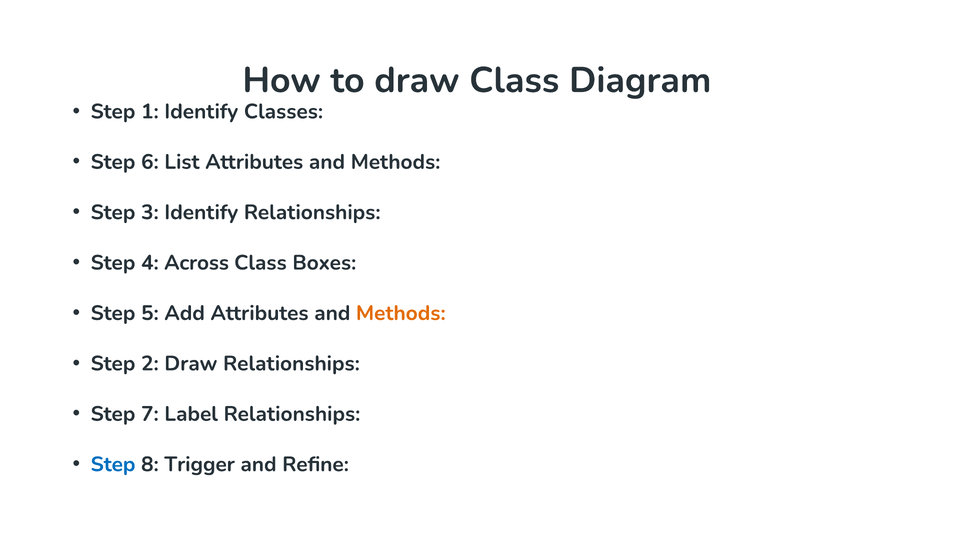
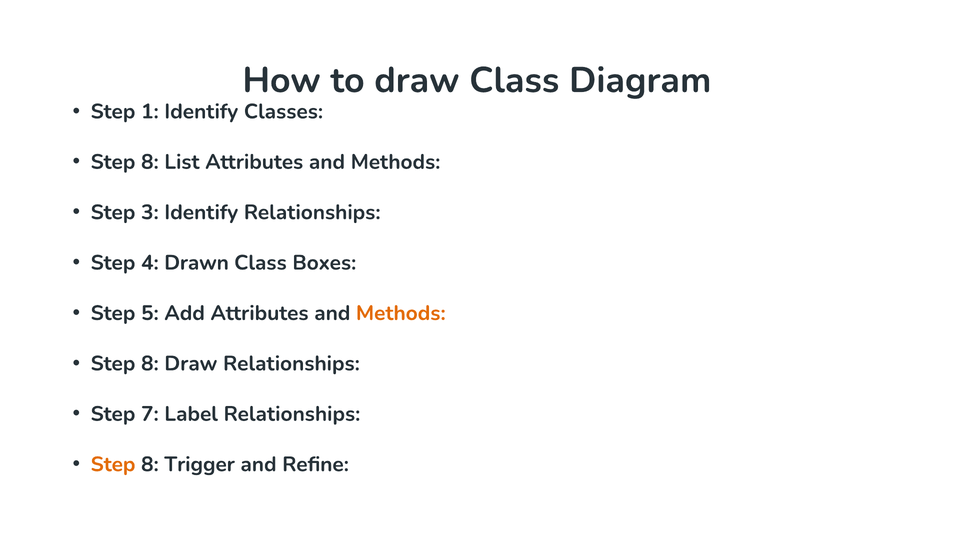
6 at (150, 162): 6 -> 8
Across: Across -> Drawn
2 at (150, 363): 2 -> 8
Step at (113, 464) colour: blue -> orange
